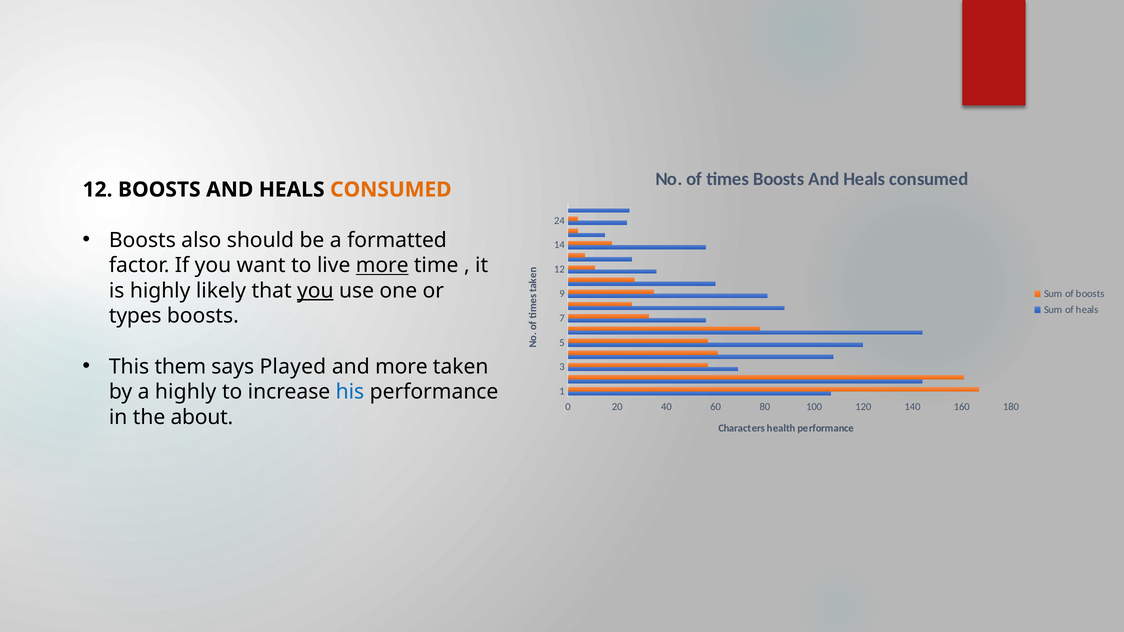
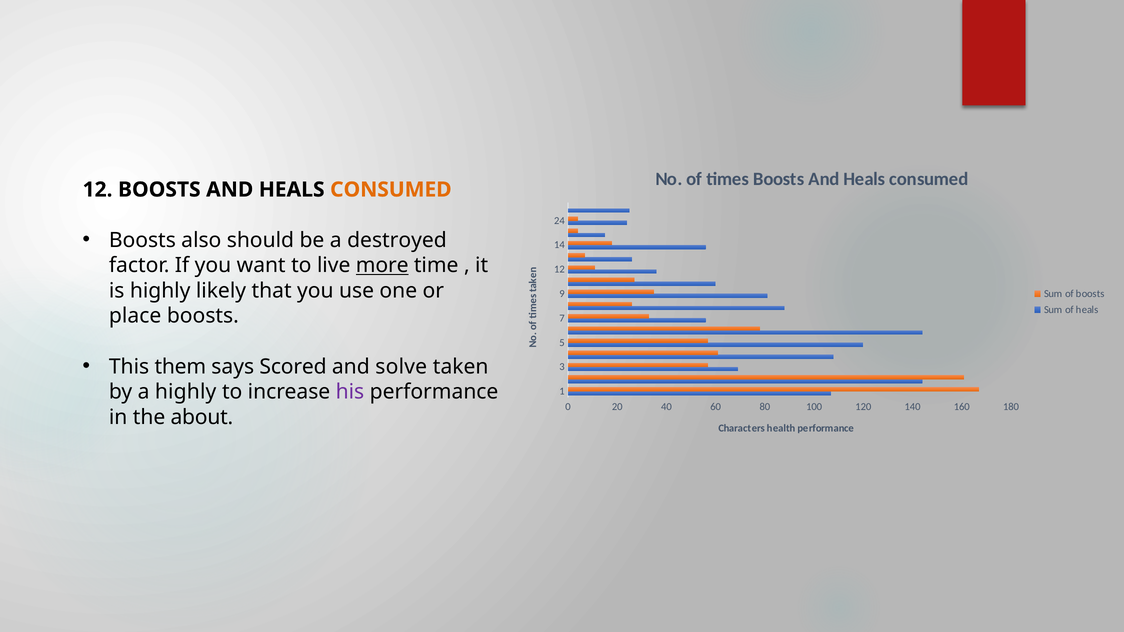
formatted: formatted -> destroyed
you at (315, 291) underline: present -> none
types: types -> place
Played: Played -> Scored
and more: more -> solve
his colour: blue -> purple
